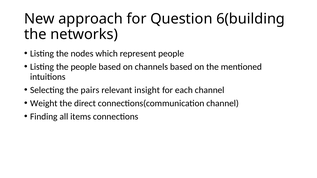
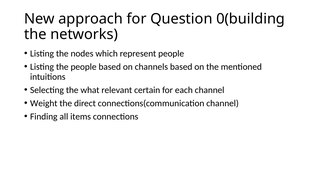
6(building: 6(building -> 0(building
pairs: pairs -> what
insight: insight -> certain
